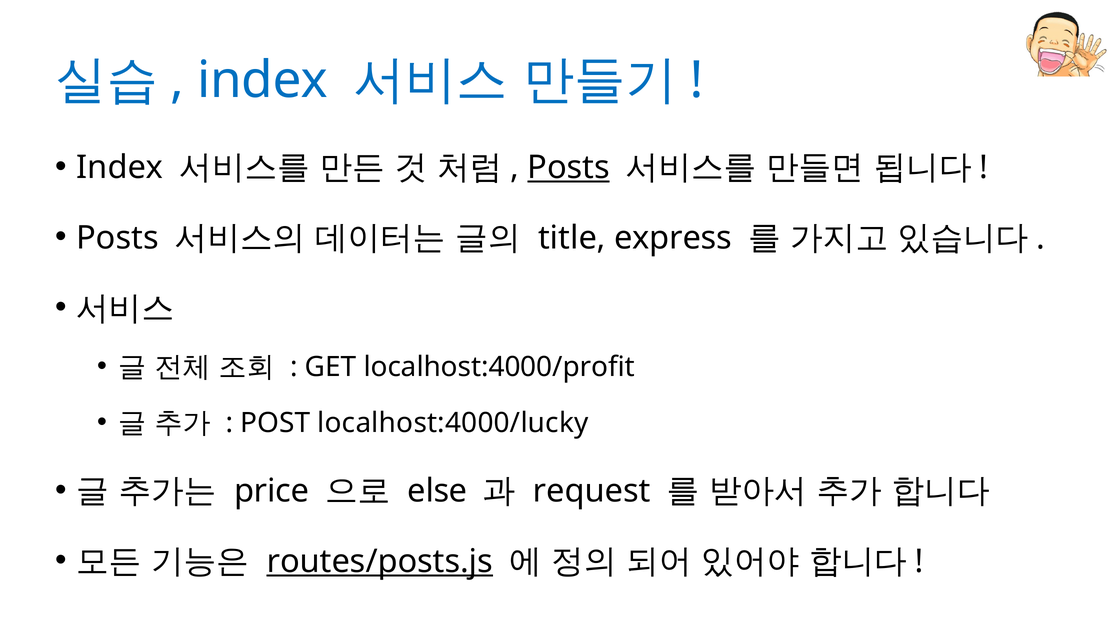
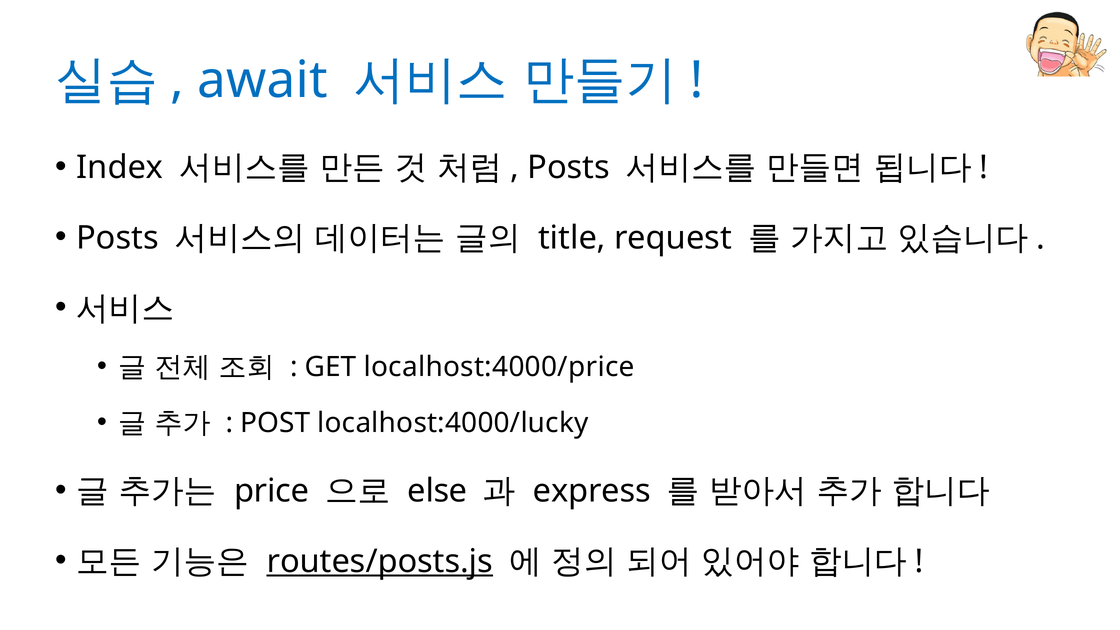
index at (263, 80): index -> await
Posts at (569, 168) underline: present -> none
express: express -> request
localhost:4000/profit: localhost:4000/profit -> localhost:4000/price
request: request -> express
